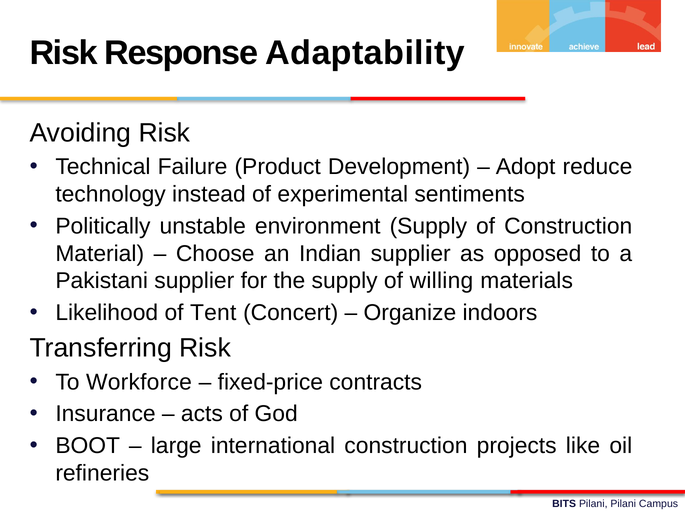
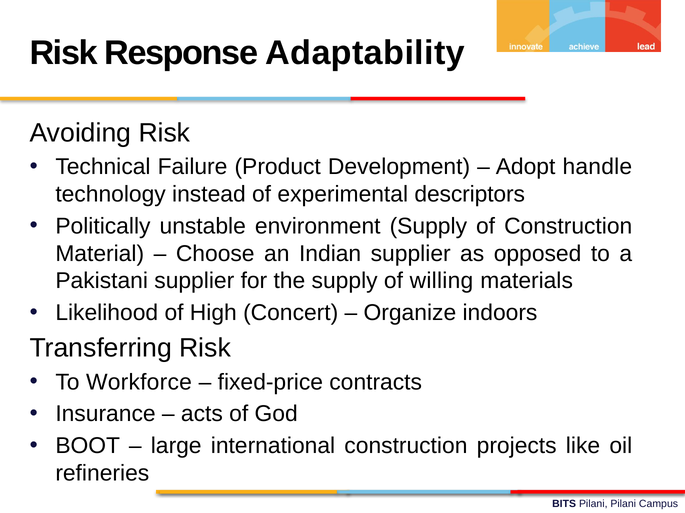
reduce: reduce -> handle
sentiments: sentiments -> descriptors
Tent: Tent -> High
